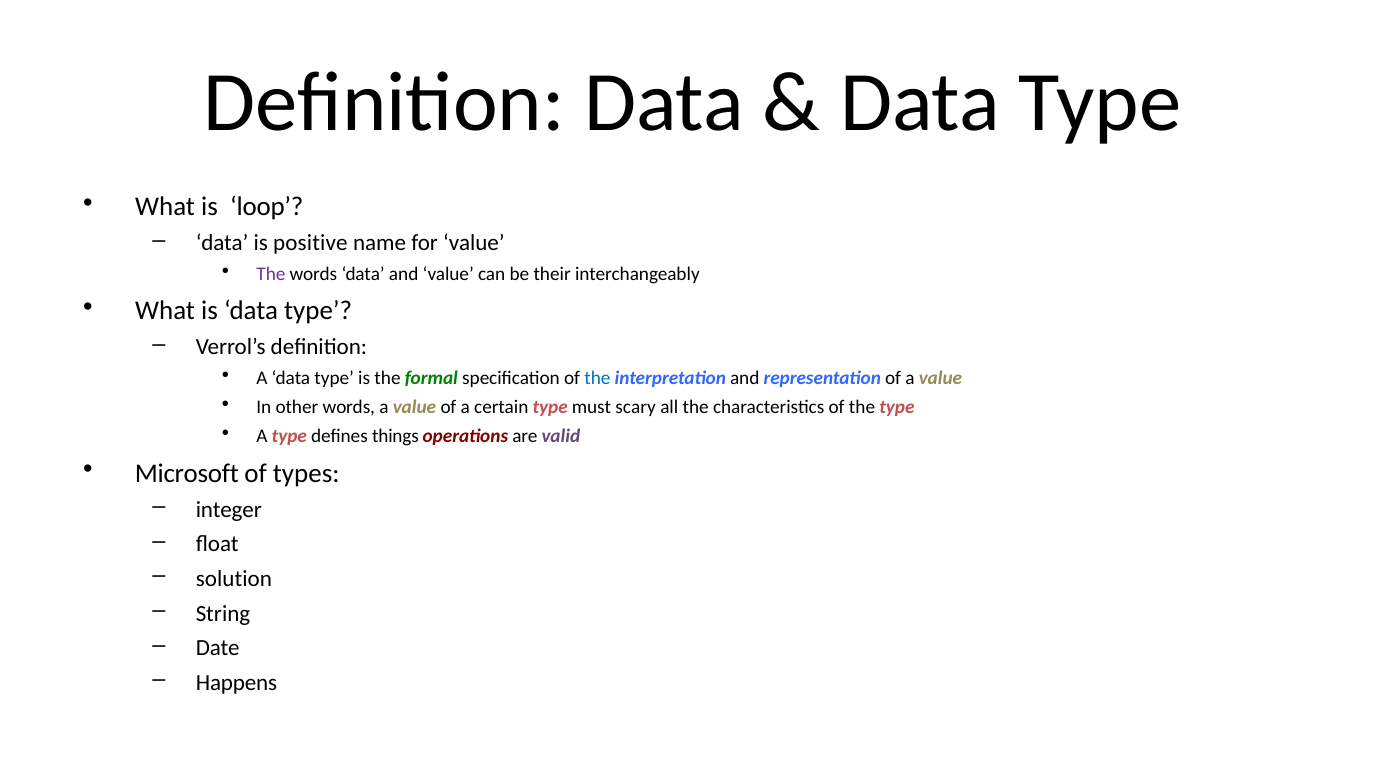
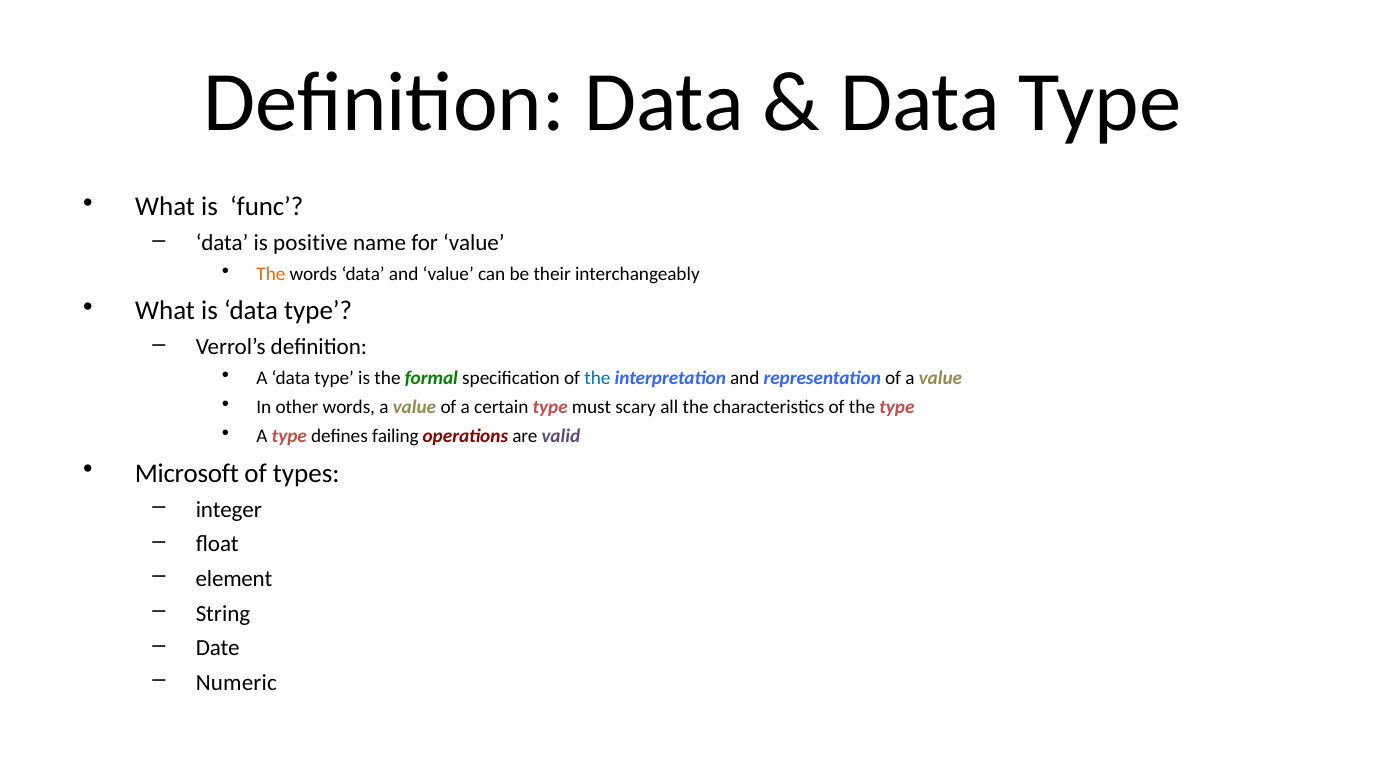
loop: loop -> func
The at (271, 274) colour: purple -> orange
things: things -> failing
solution: solution -> element
Happens: Happens -> Numeric
